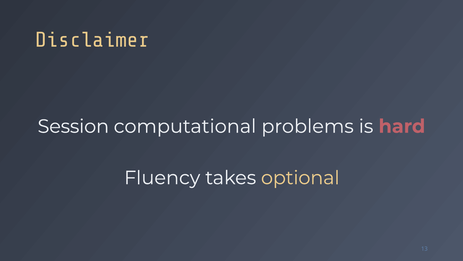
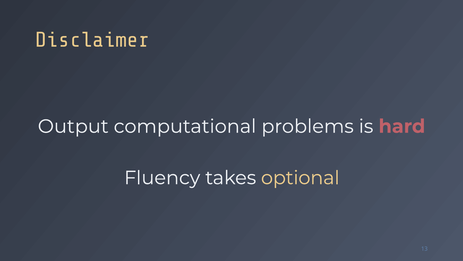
Session: Session -> Output
